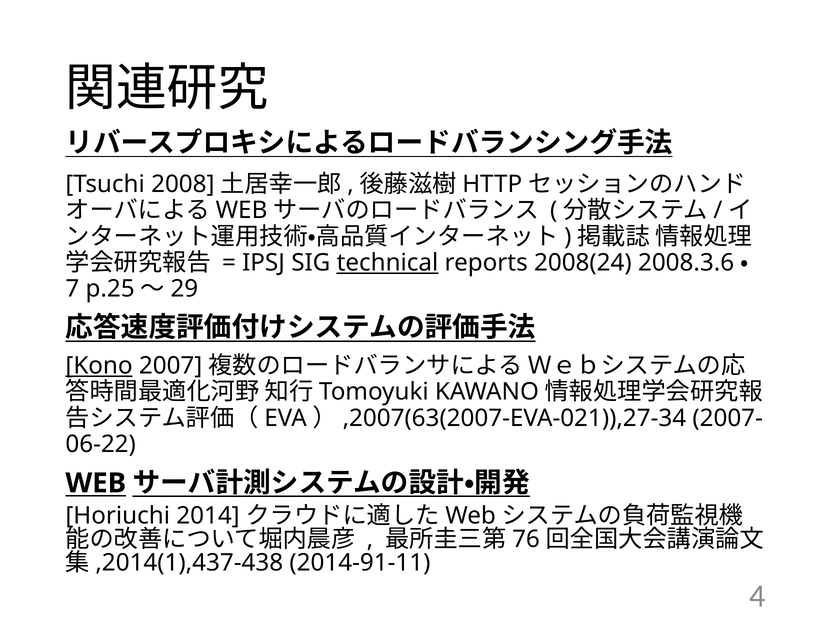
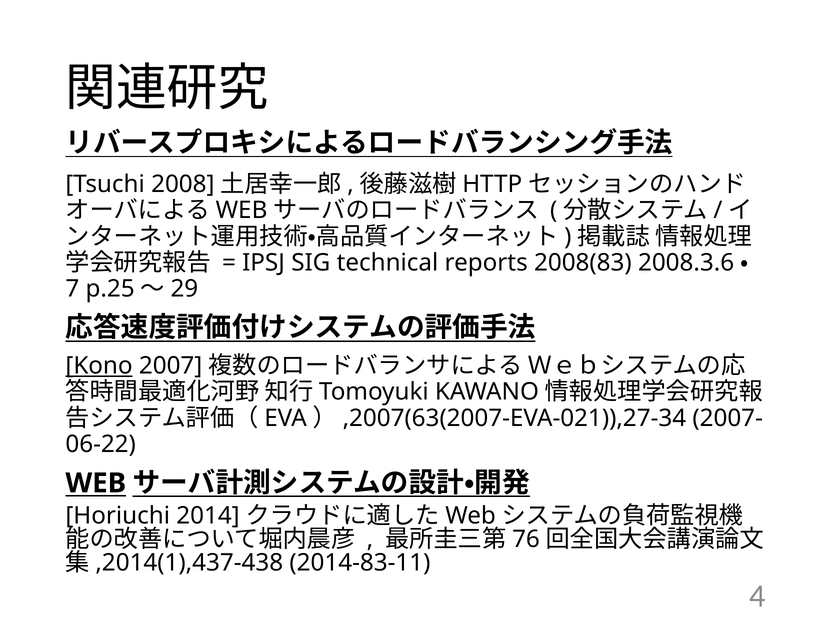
technical underline: present -> none
2008(24: 2008(24 -> 2008(83
2014-91-11: 2014-91-11 -> 2014-83-11
